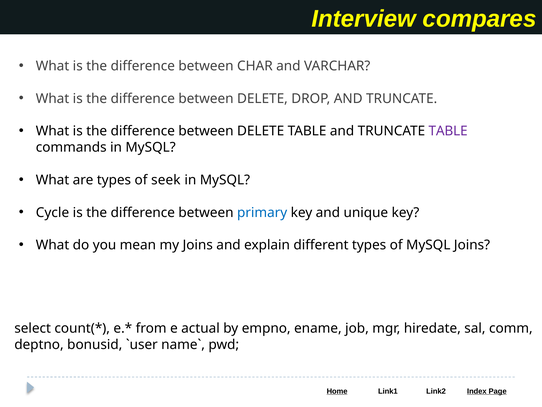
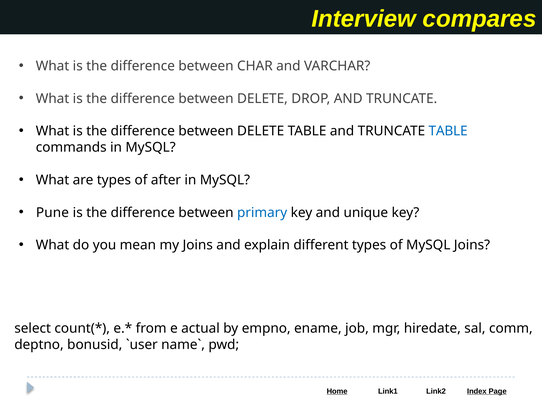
TABLE at (448, 131) colour: purple -> blue
seek: seek -> after
Cycle: Cycle -> Pune
